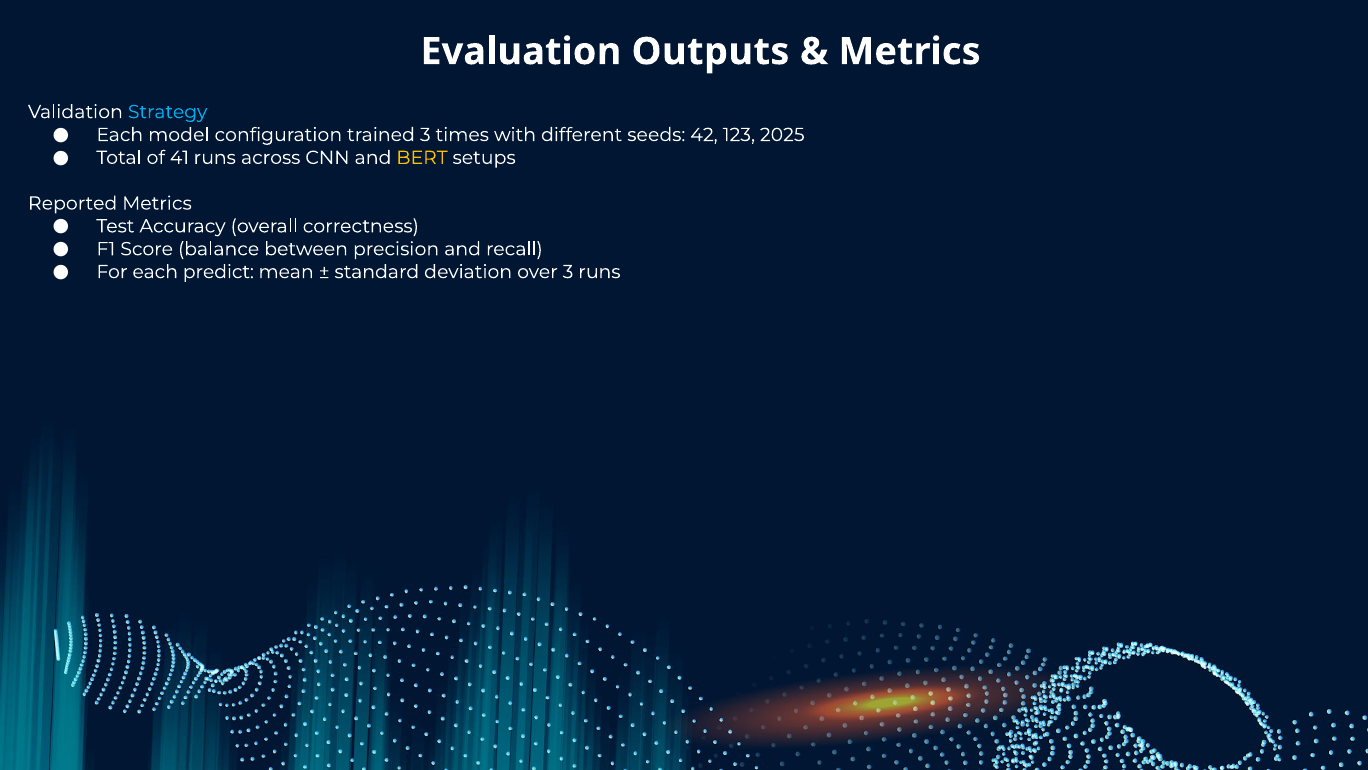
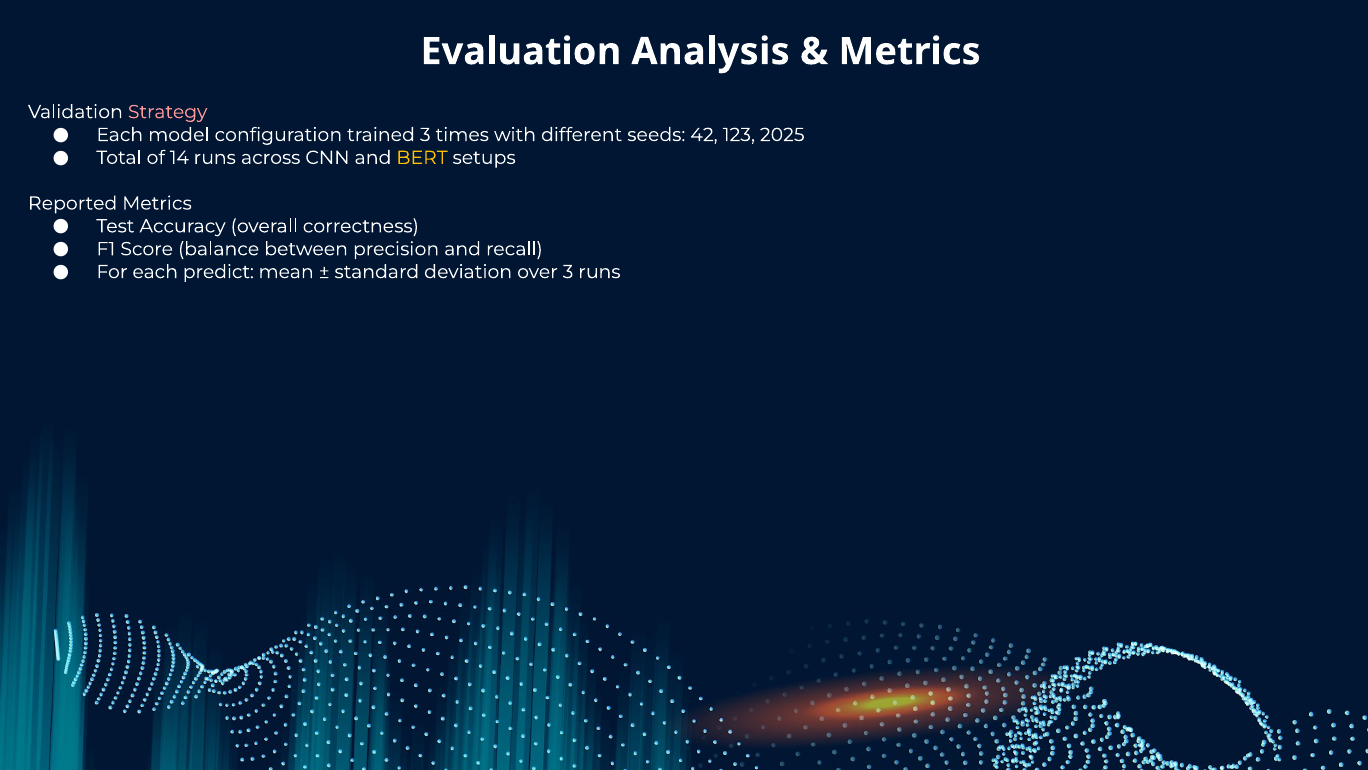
Outputs: Outputs -> Analysis
Strategy colour: light blue -> pink
41: 41 -> 14
